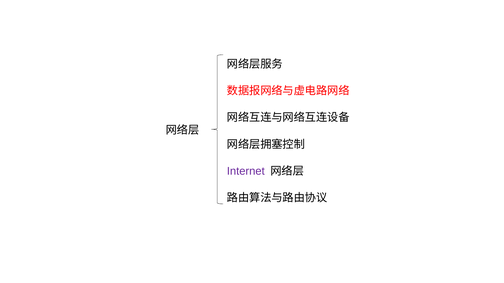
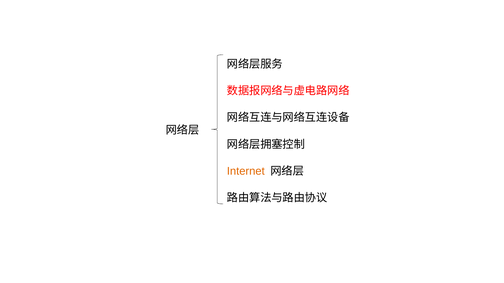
Internet colour: purple -> orange
